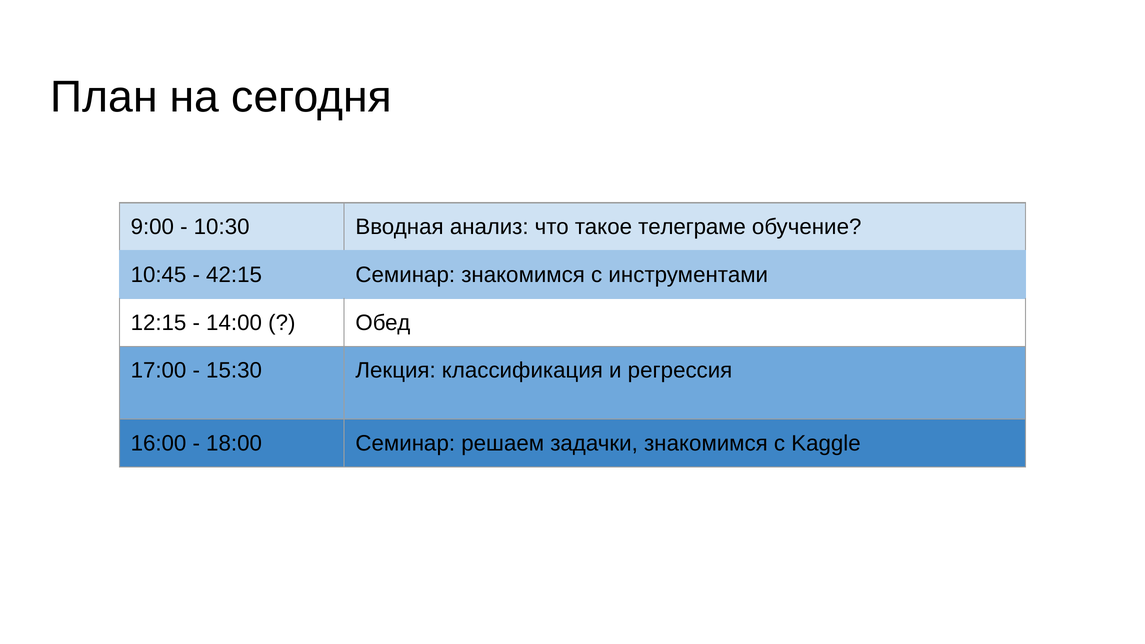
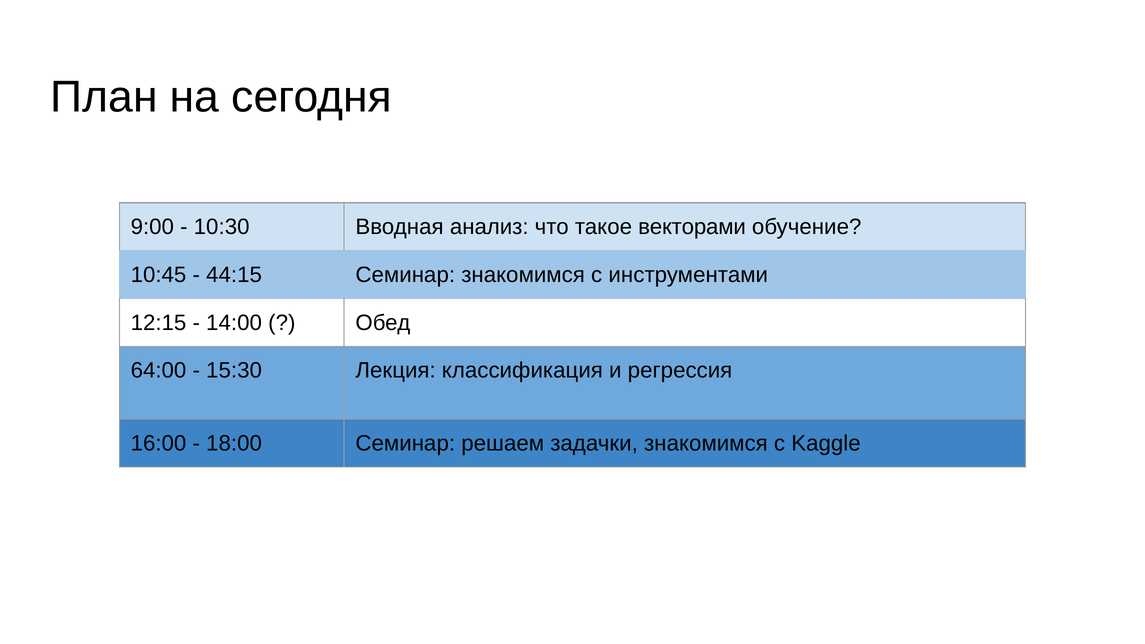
телеграме: телеграме -> векторами
42:15: 42:15 -> 44:15
17:00: 17:00 -> 64:00
